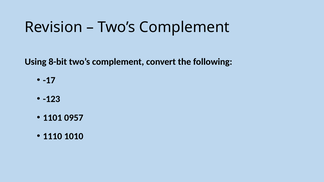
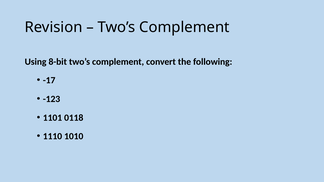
0957: 0957 -> 0118
